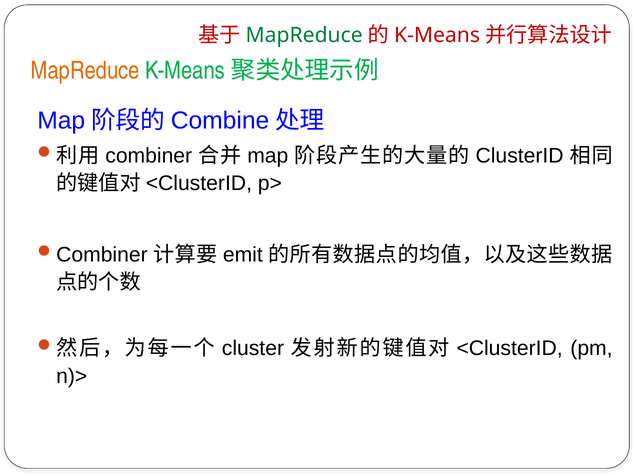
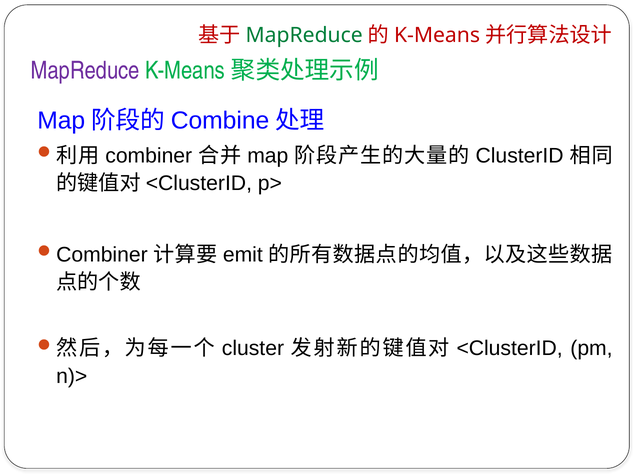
MapReduce at (85, 71) colour: orange -> purple
